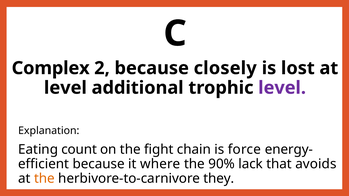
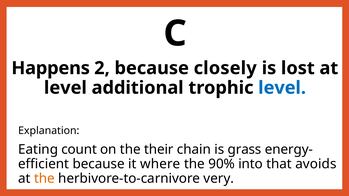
Complex: Complex -> Happens
level at (282, 88) colour: purple -> blue
fight: fight -> their
force: force -> grass
lack: lack -> into
they: they -> very
